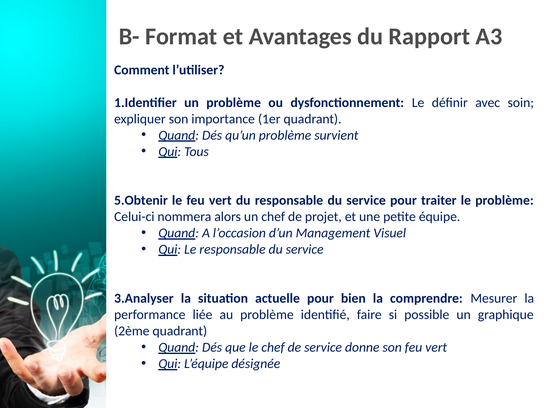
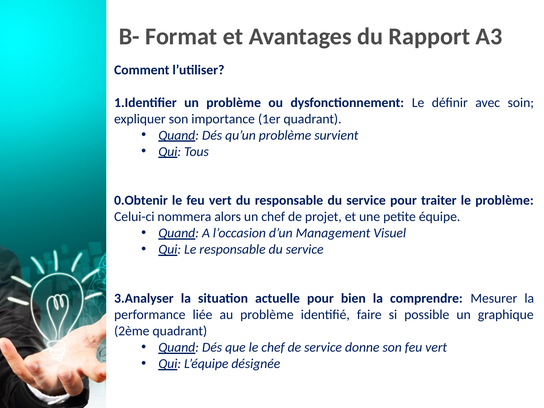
5.Obtenir: 5.Obtenir -> 0.Obtenir
